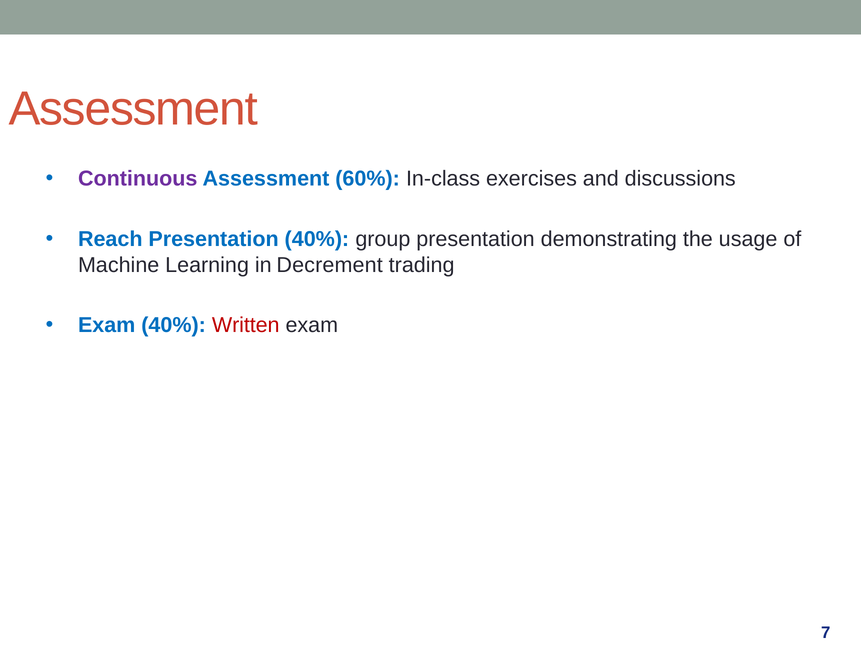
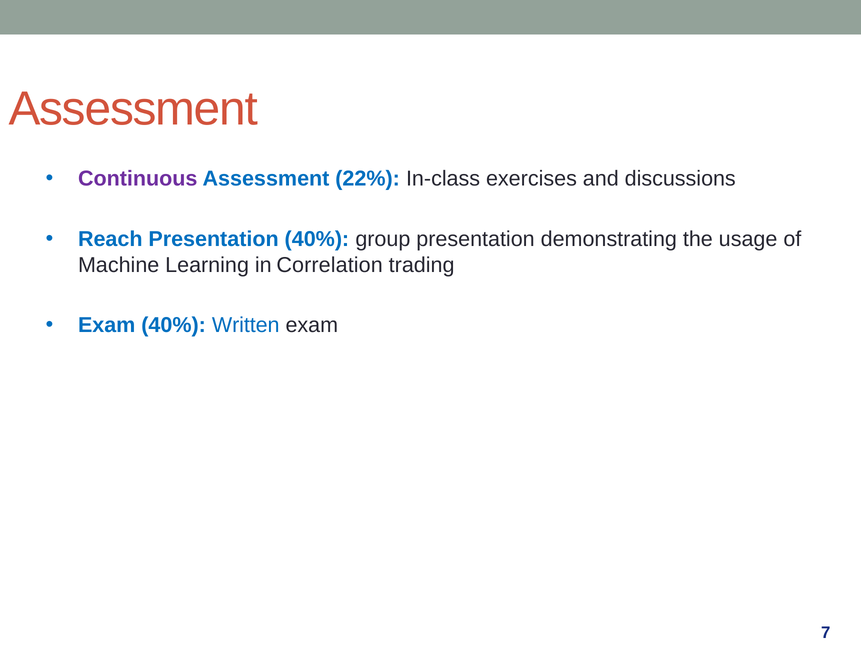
60%: 60% -> 22%
Decrement: Decrement -> Correlation
Written colour: red -> blue
